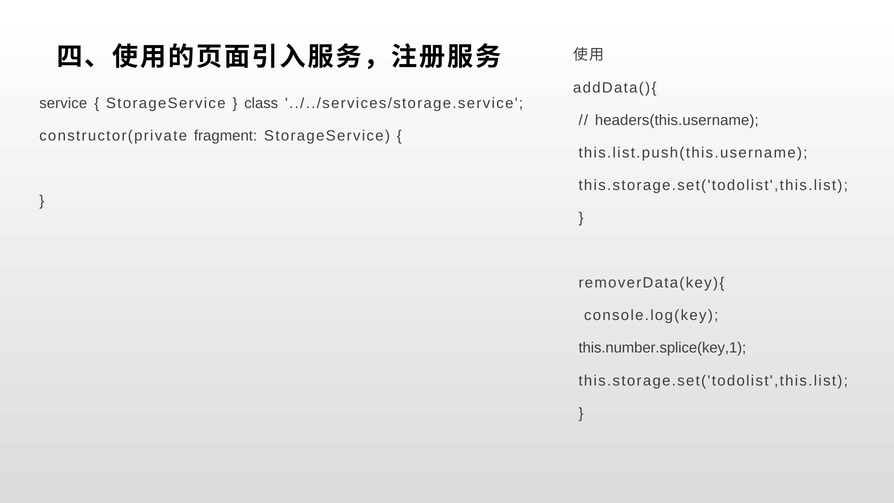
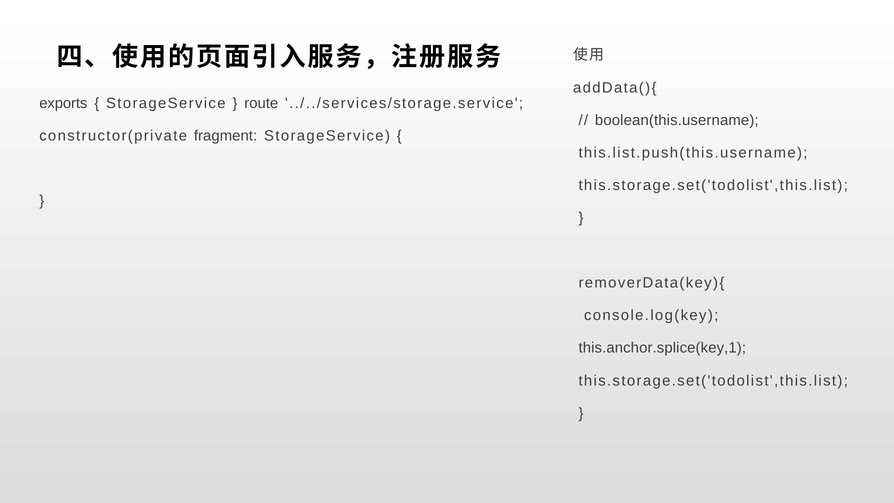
service: service -> exports
class: class -> route
headers(this.username: headers(this.username -> boolean(this.username
this.number.splice(key,1: this.number.splice(key,1 -> this.anchor.splice(key,1
